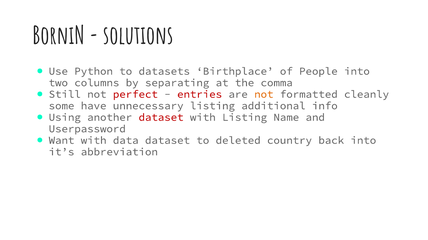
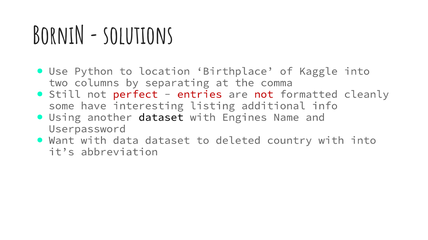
datasets: datasets -> location
People: People -> Kaggle
not at (264, 95) colour: orange -> red
unnecessary: unnecessary -> interesting
dataset at (161, 118) colour: red -> black
with Listing: Listing -> Engines
country back: back -> with
